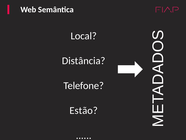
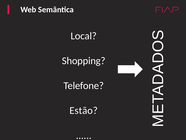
Distância: Distância -> Shopping
